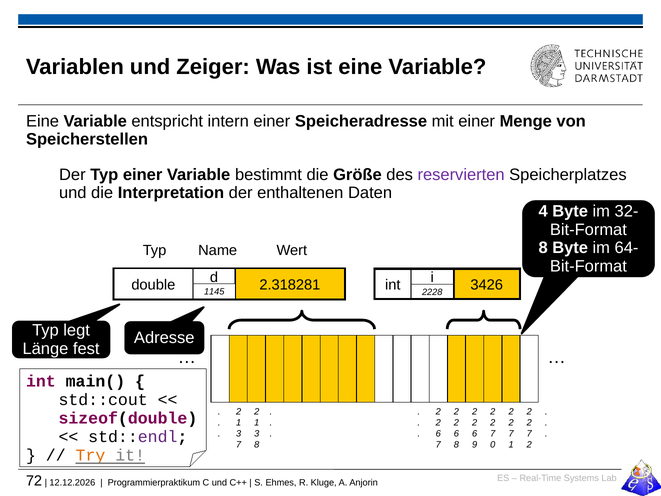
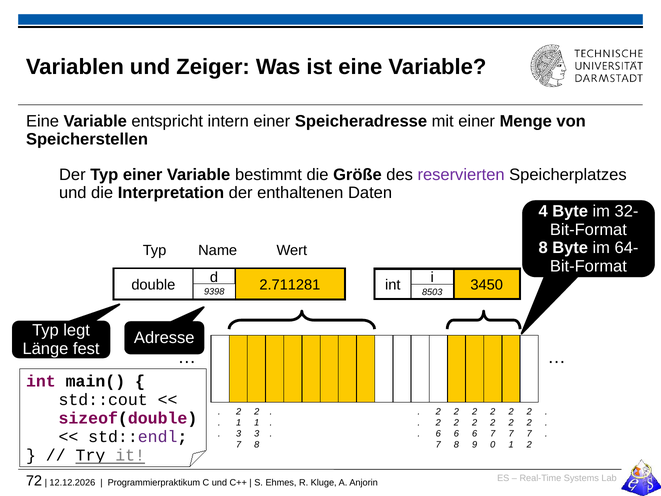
2.318281: 2.318281 -> 2.711281
3426: 3426 -> 3450
1145: 1145 -> 9398
2228: 2228 -> 8503
Try colour: orange -> black
